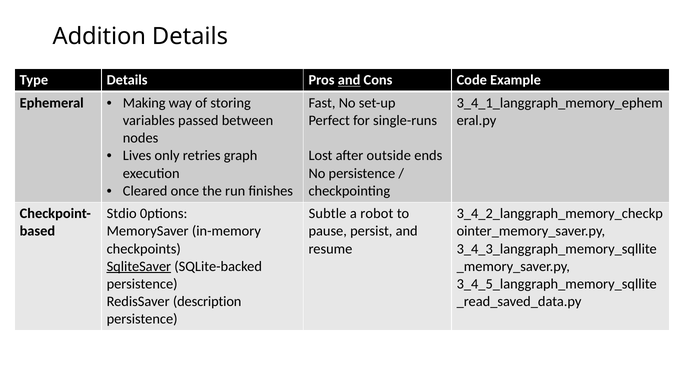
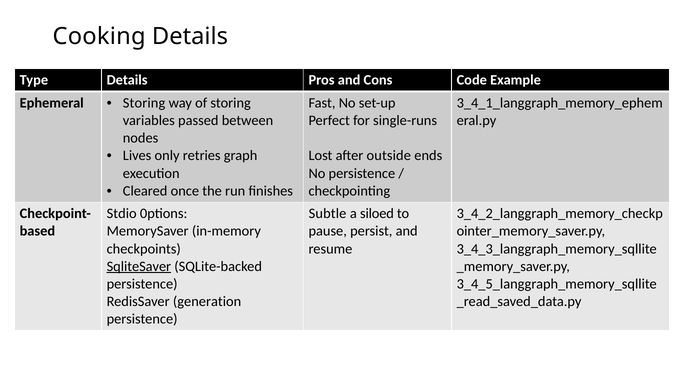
Addition: Addition -> Cooking
and at (349, 80) underline: present -> none
Making at (144, 103): Making -> Storing
robot: robot -> siloed
description: description -> generation
